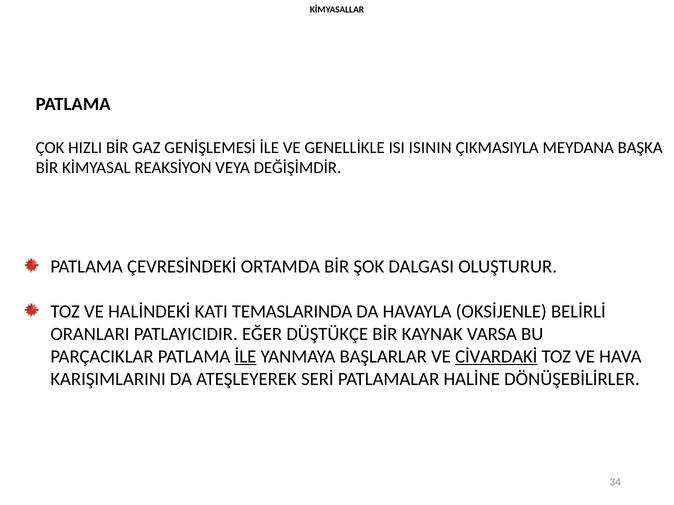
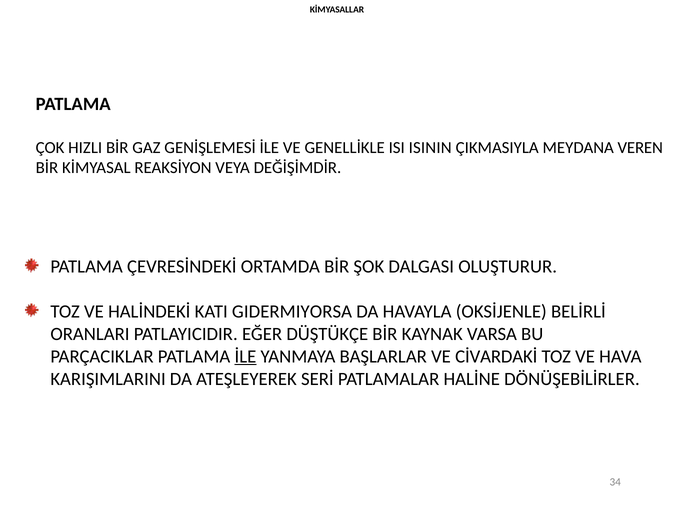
BAŞKA: BAŞKA -> VEREN
TEMASLARINDA: TEMASLARINDA -> GIDERMIYORSA
CİVARDAKİ underline: present -> none
